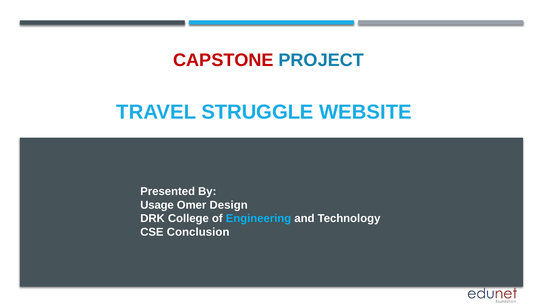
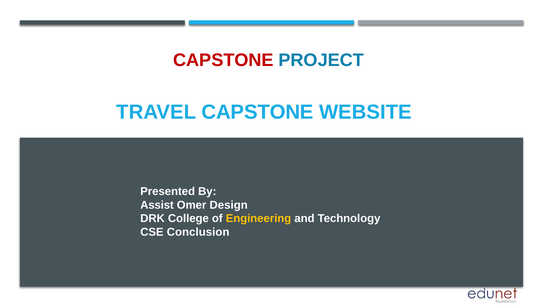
TRAVEL STRUGGLE: STRUGGLE -> CAPSTONE
Usage: Usage -> Assist
Engineering colour: light blue -> yellow
